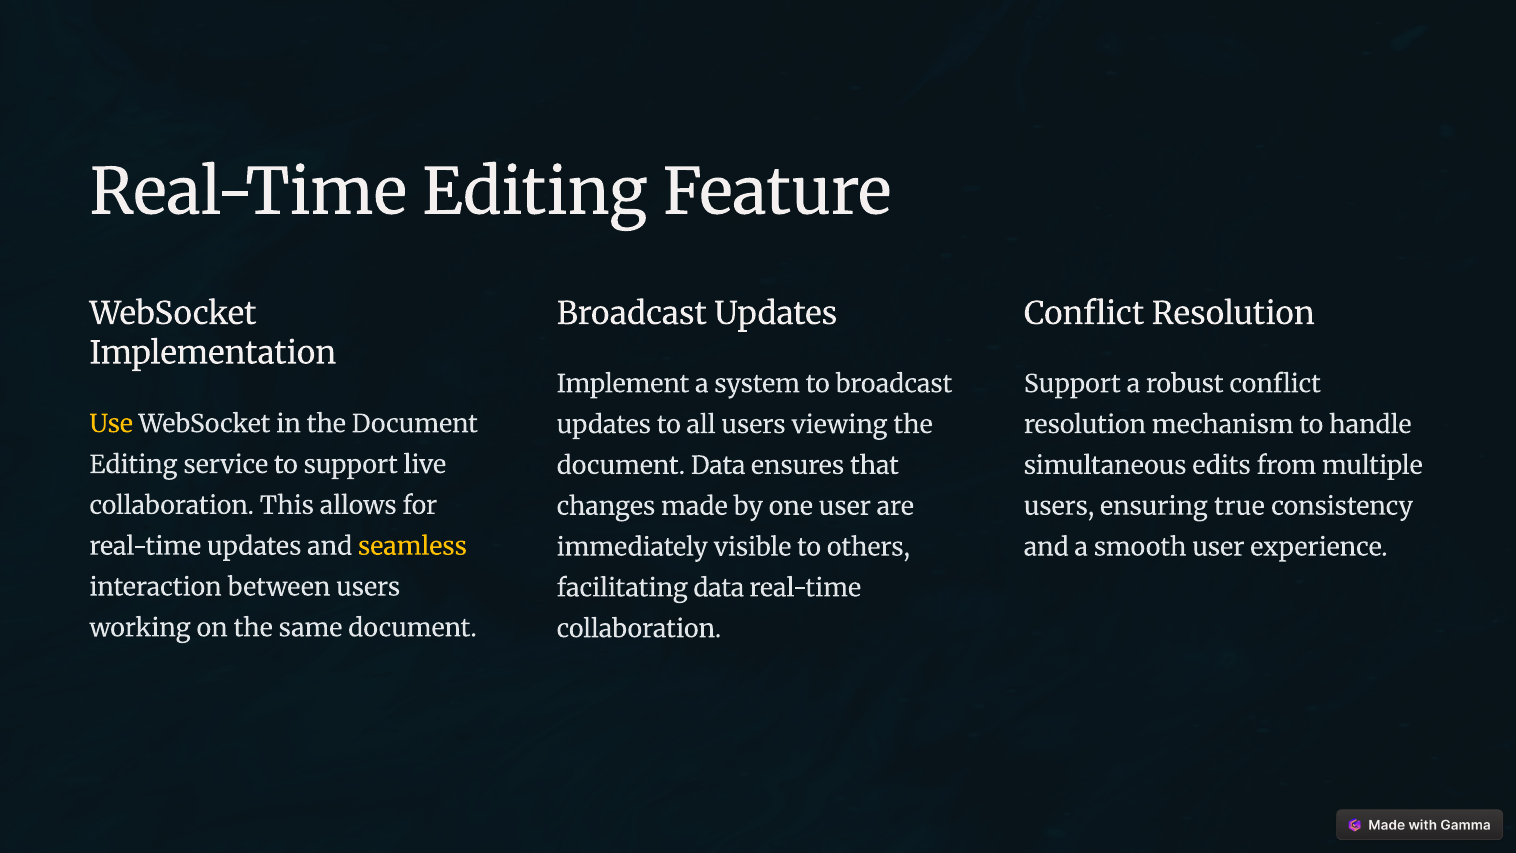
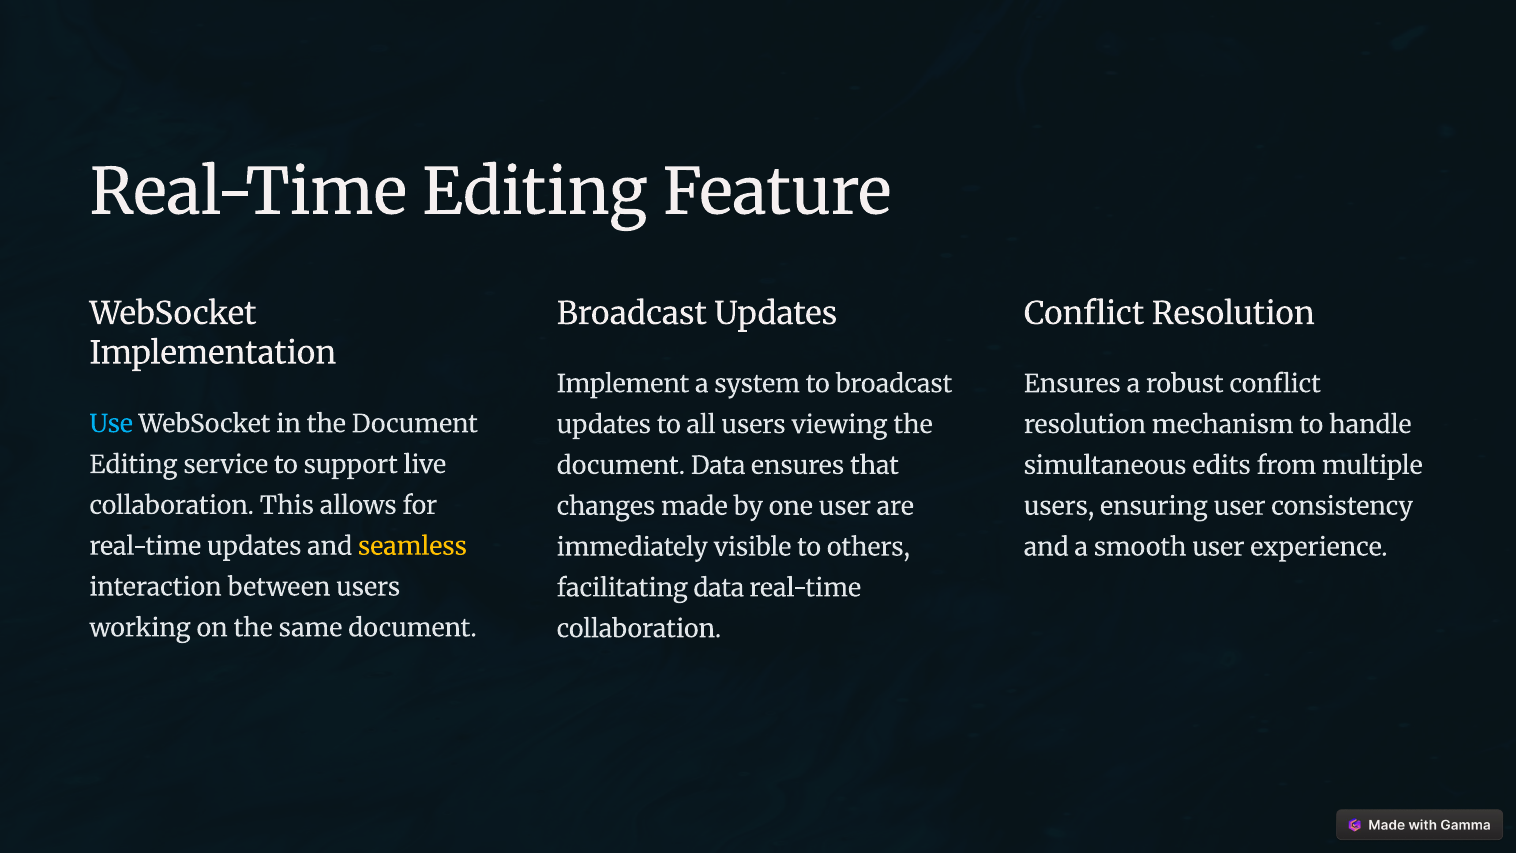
Support at (1072, 384): Support -> Ensures
Use colour: yellow -> light blue
ensuring true: true -> user
